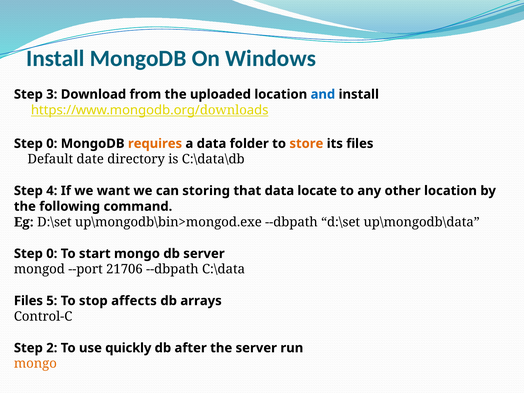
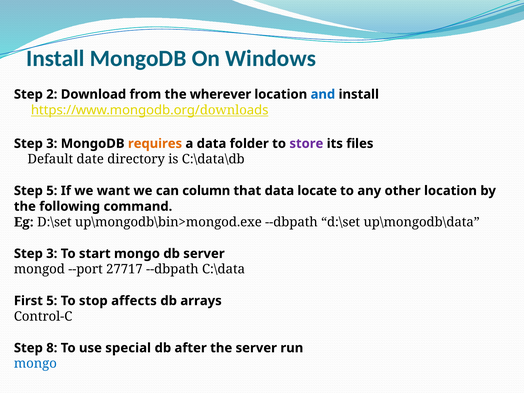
3: 3 -> 2
uploaded: uploaded -> wherever
0 at (52, 144): 0 -> 3
store colour: orange -> purple
Step 4: 4 -> 5
storing: storing -> column
0 at (52, 254): 0 -> 3
21706: 21706 -> 27717
Files at (28, 301): Files -> First
2: 2 -> 8
quickly: quickly -> special
mongo at (35, 364) colour: orange -> blue
